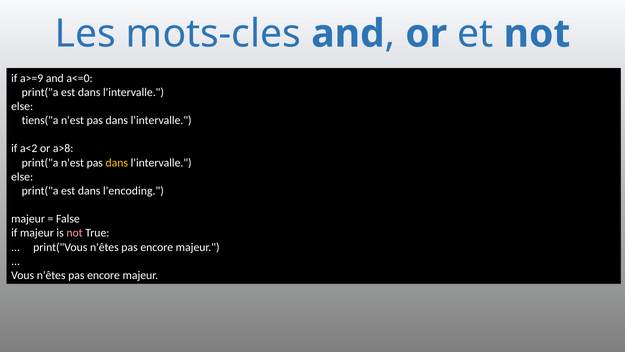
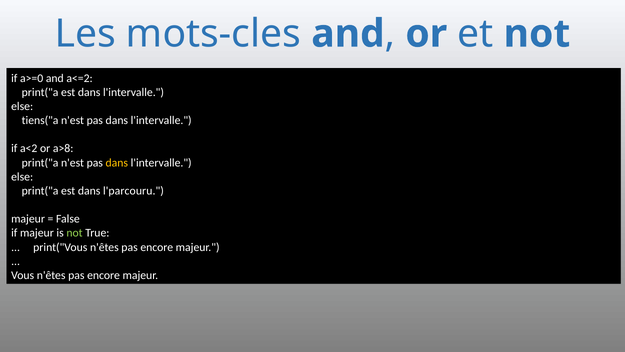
a>=9: a>=9 -> a>=0
a<=0: a<=0 -> a<=2
l'encoding: l'encoding -> l'parcouru
not at (75, 233) colour: pink -> light green
